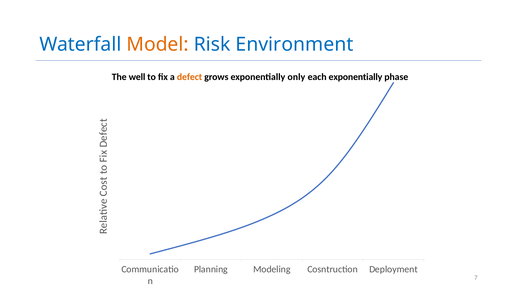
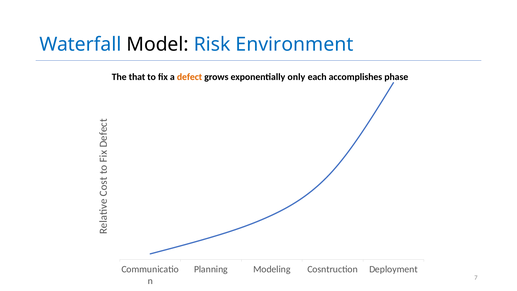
Model colour: orange -> black
well: well -> that
each exponentially: exponentially -> accomplishes
